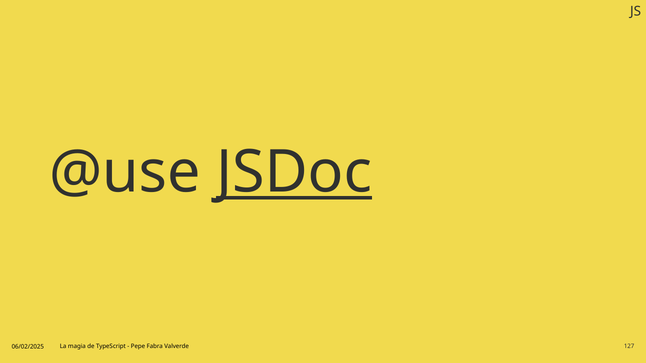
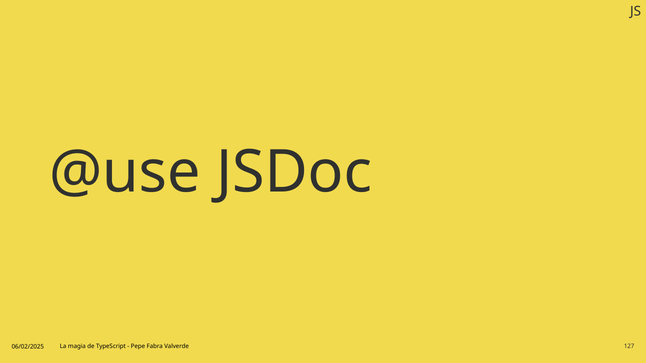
JSDoc underline: present -> none
